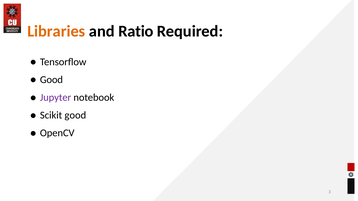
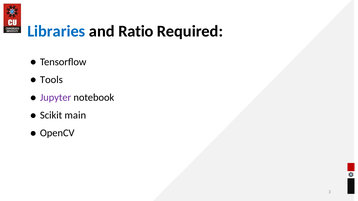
Libraries colour: orange -> blue
Good at (51, 80): Good -> Tools
Scikit good: good -> main
